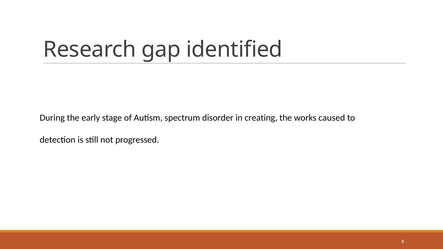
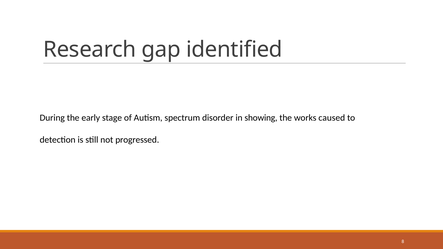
creating: creating -> showing
